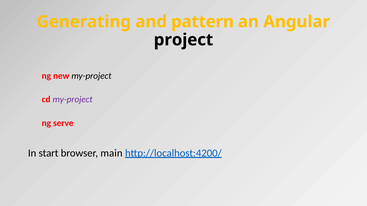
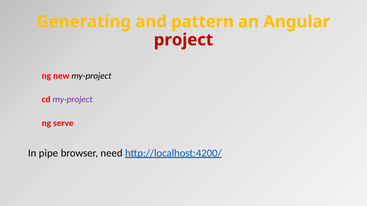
project colour: black -> red
start: start -> pipe
main: main -> need
